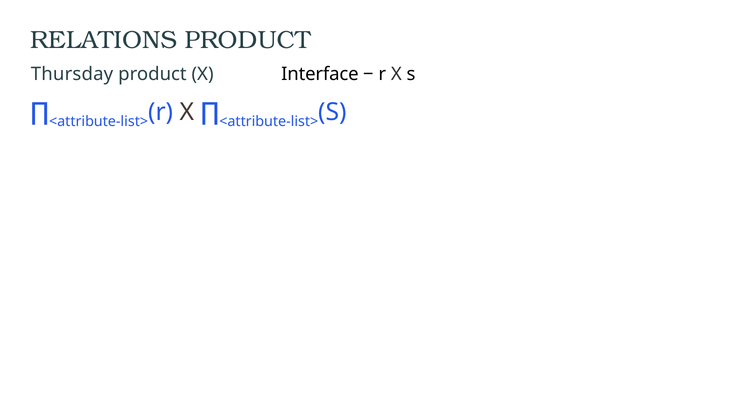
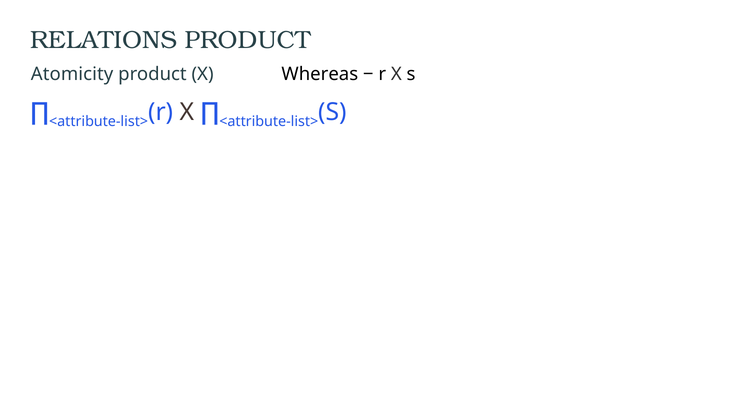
Thursday: Thursday -> Atomicity
Interface: Interface -> Whereas
